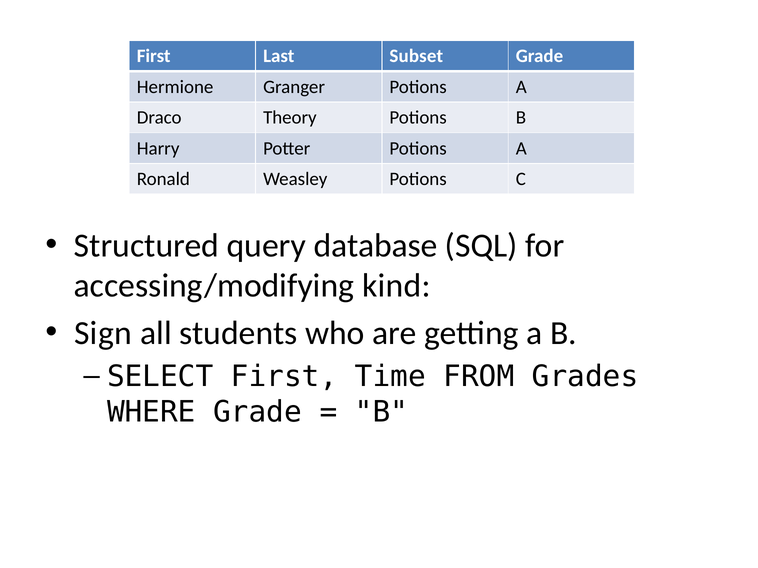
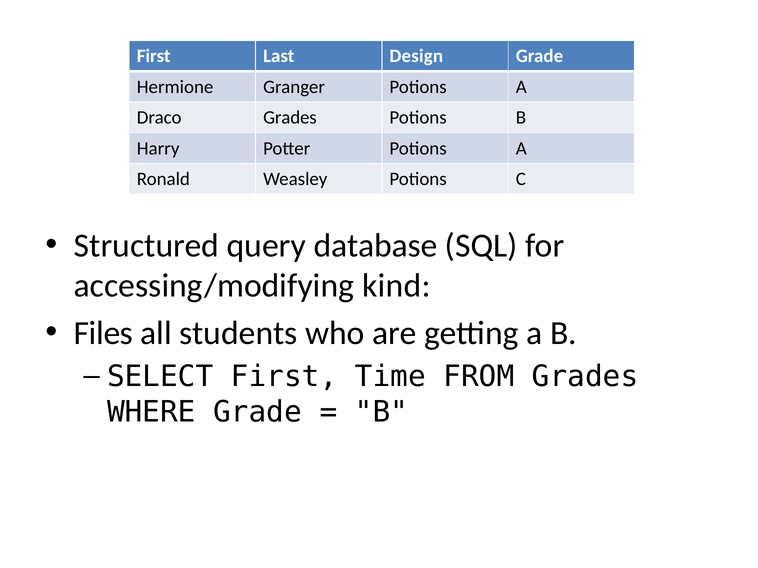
Subset: Subset -> Design
Draco Theory: Theory -> Grades
Sign: Sign -> Files
